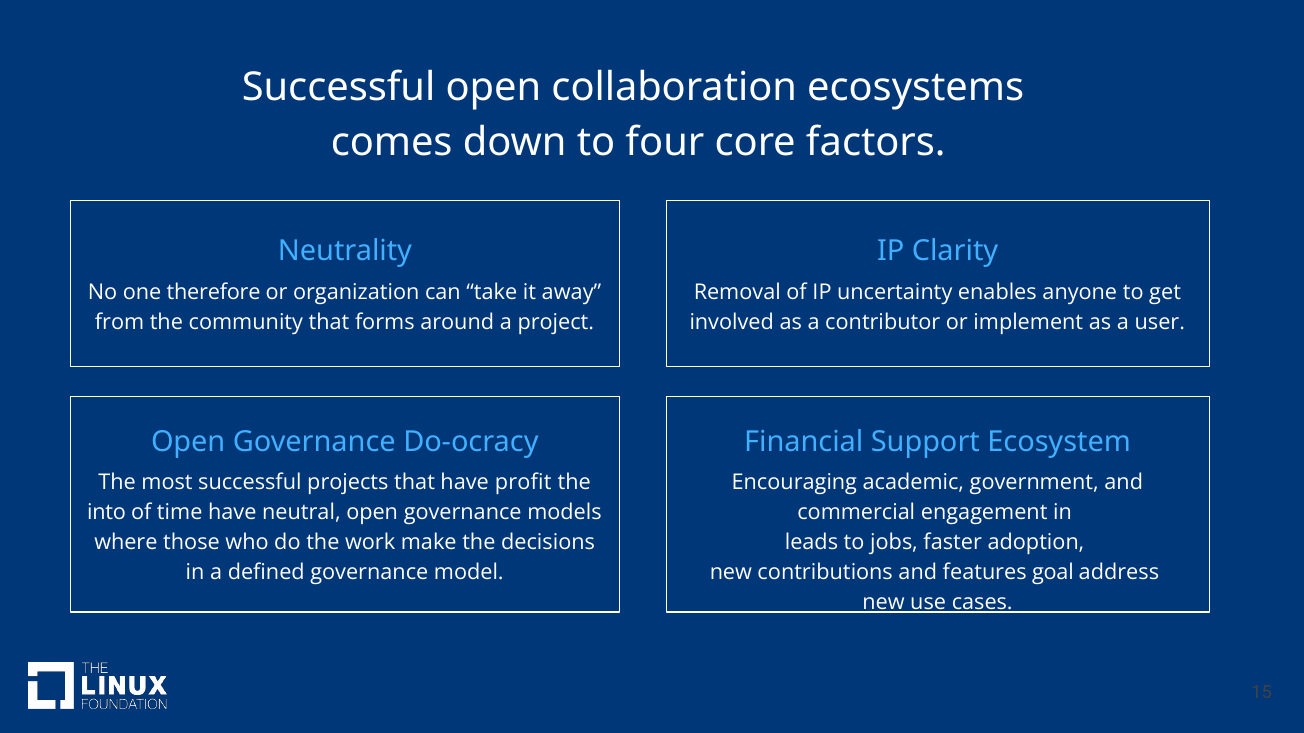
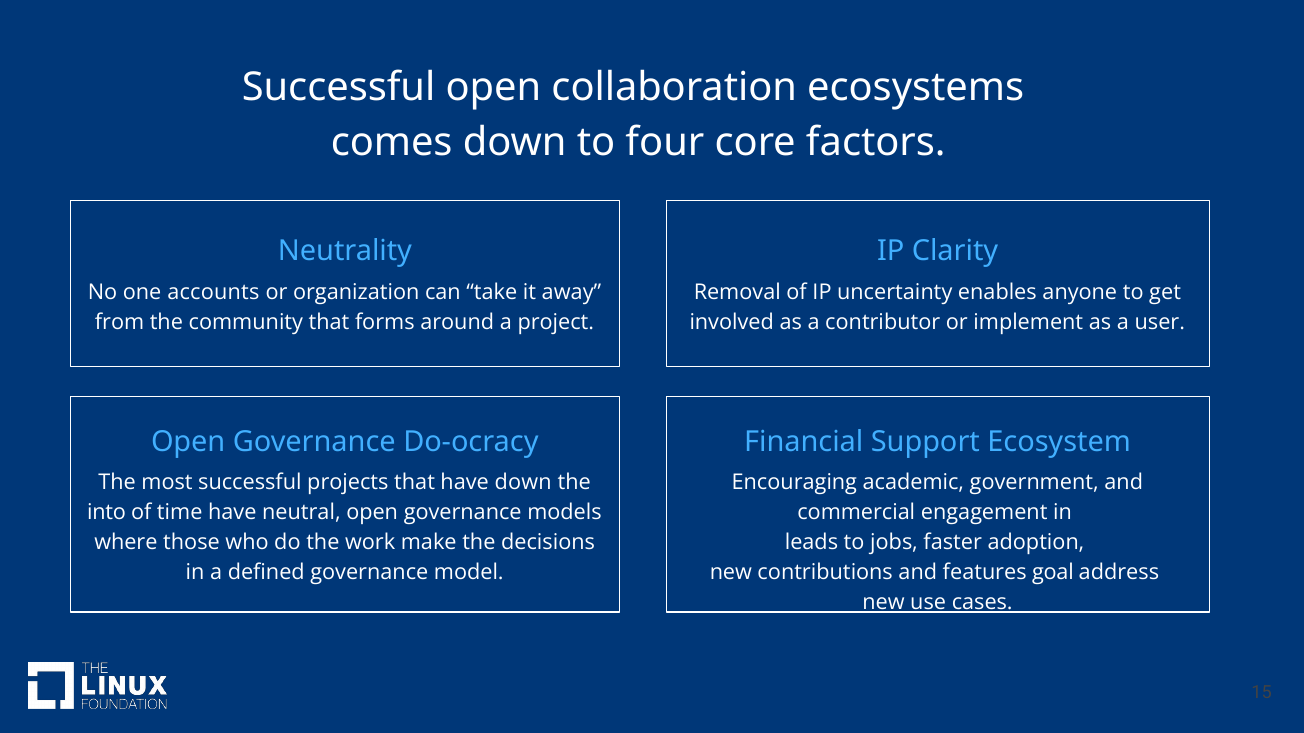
therefore: therefore -> accounts
have profit: profit -> down
